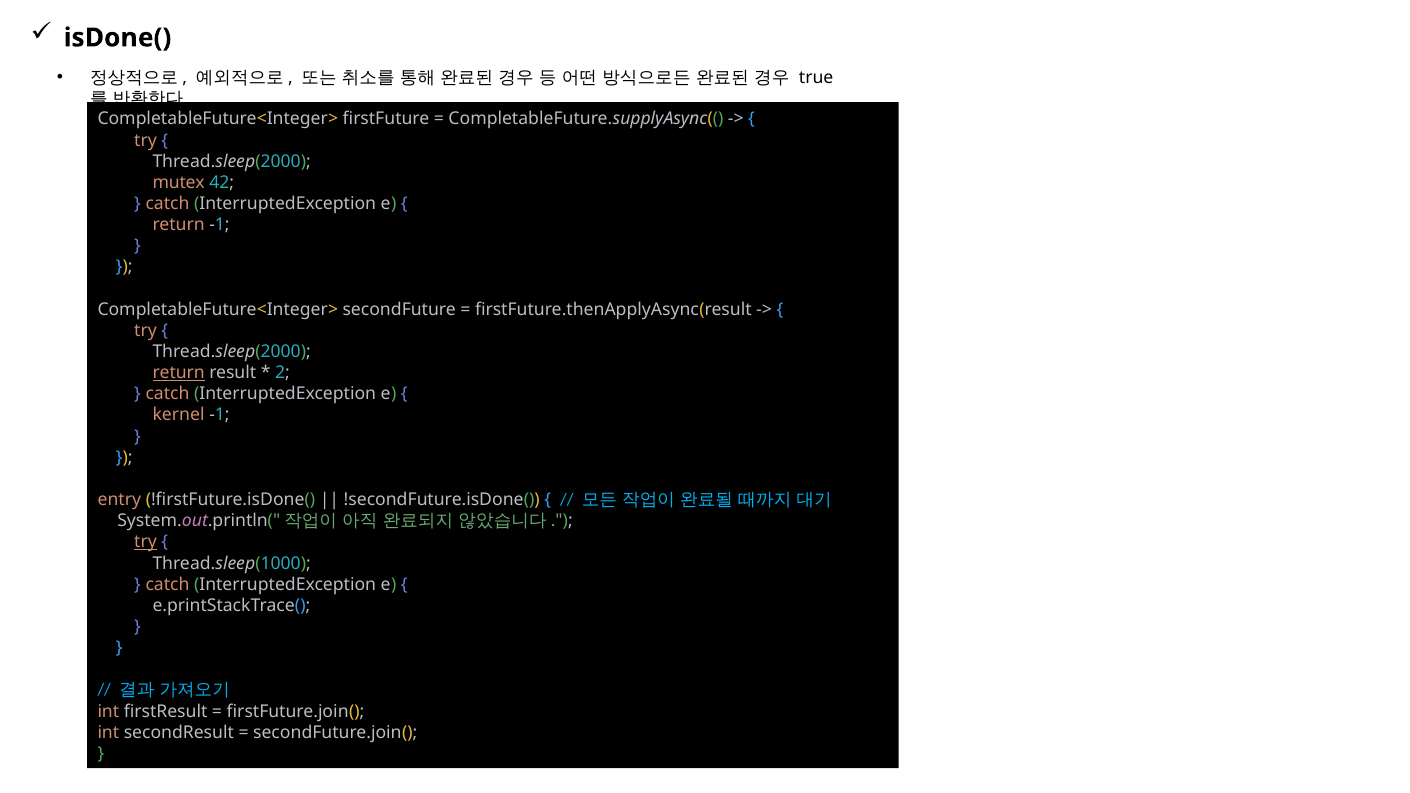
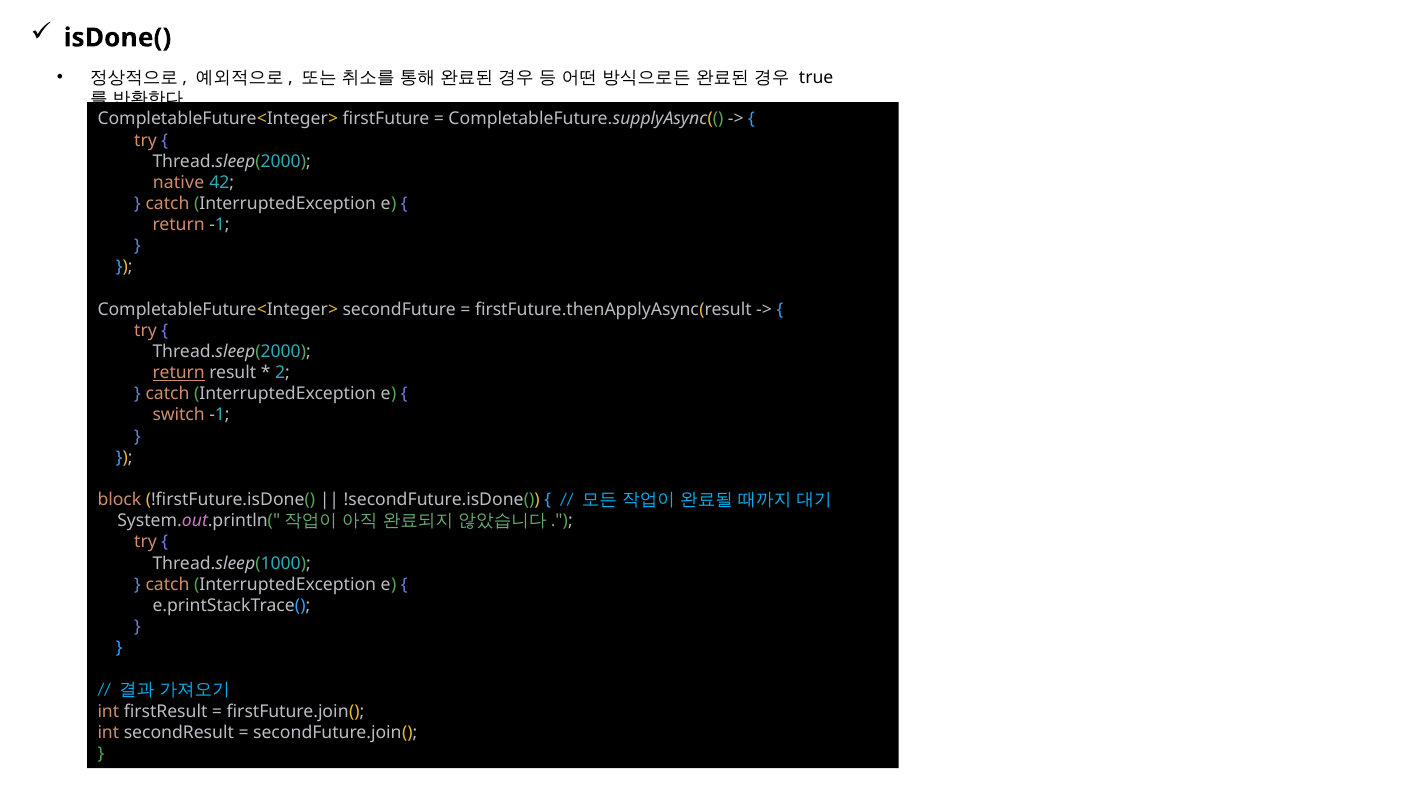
mutex: mutex -> native
kernel: kernel -> switch
entry: entry -> block
try at (146, 542) underline: present -> none
